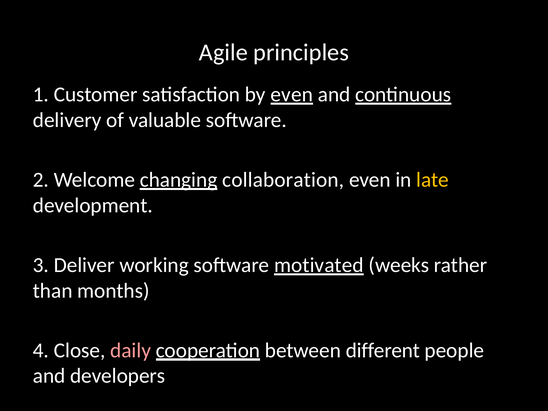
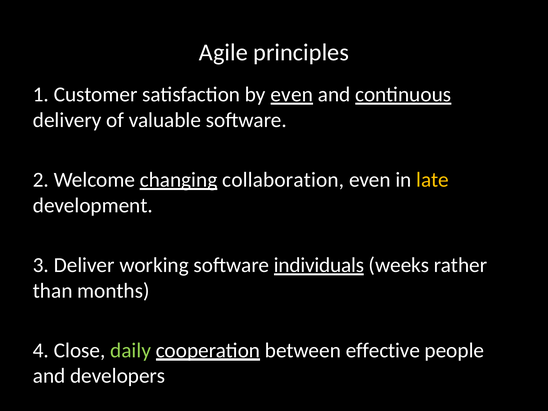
motivated: motivated -> individuals
daily colour: pink -> light green
different: different -> effective
